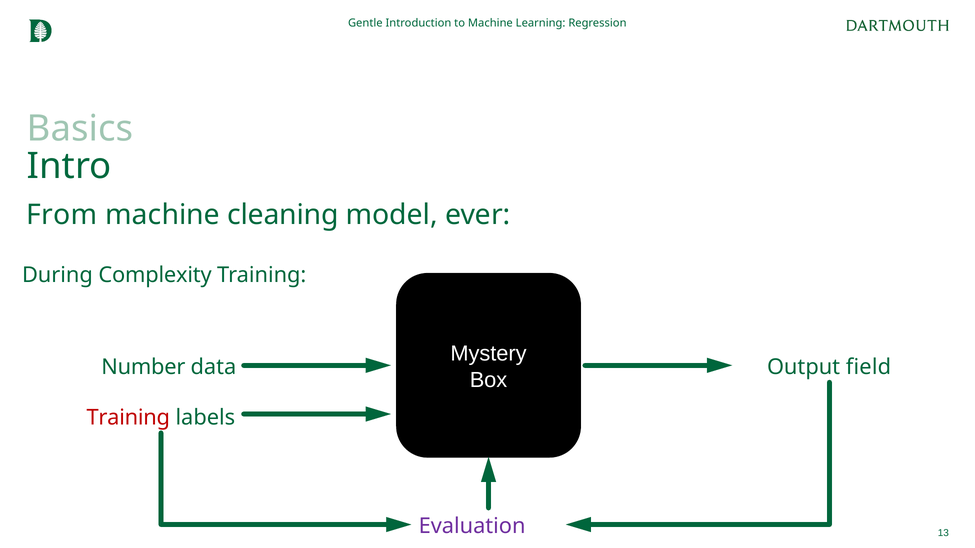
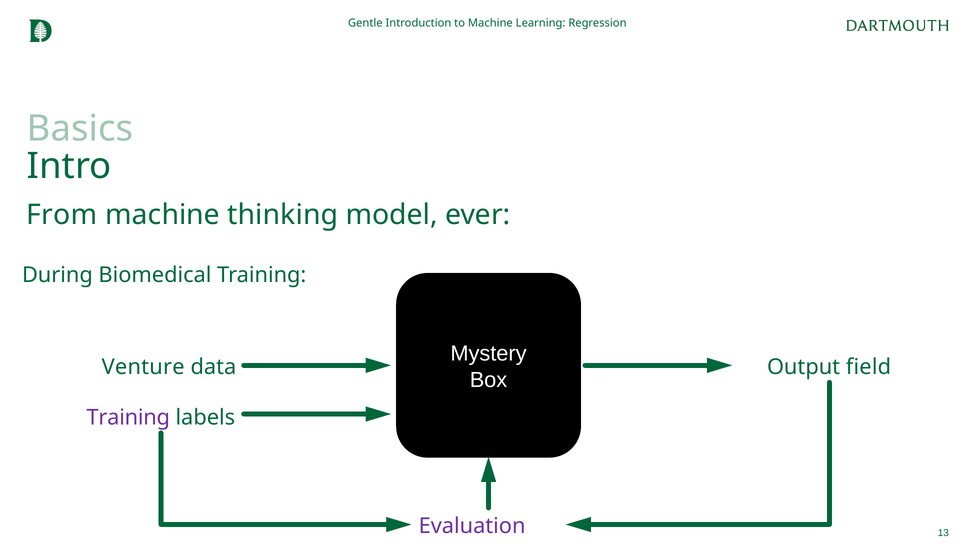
cleaning: cleaning -> thinking
Complexity: Complexity -> Biomedical
Number: Number -> Venture
Training at (128, 418) colour: red -> purple
